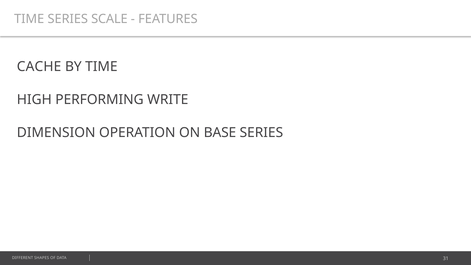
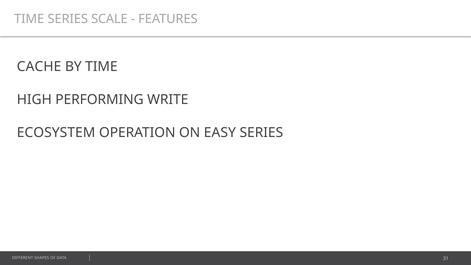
DIMENSION: DIMENSION -> ECOSYSTEM
BASE: BASE -> EASY
